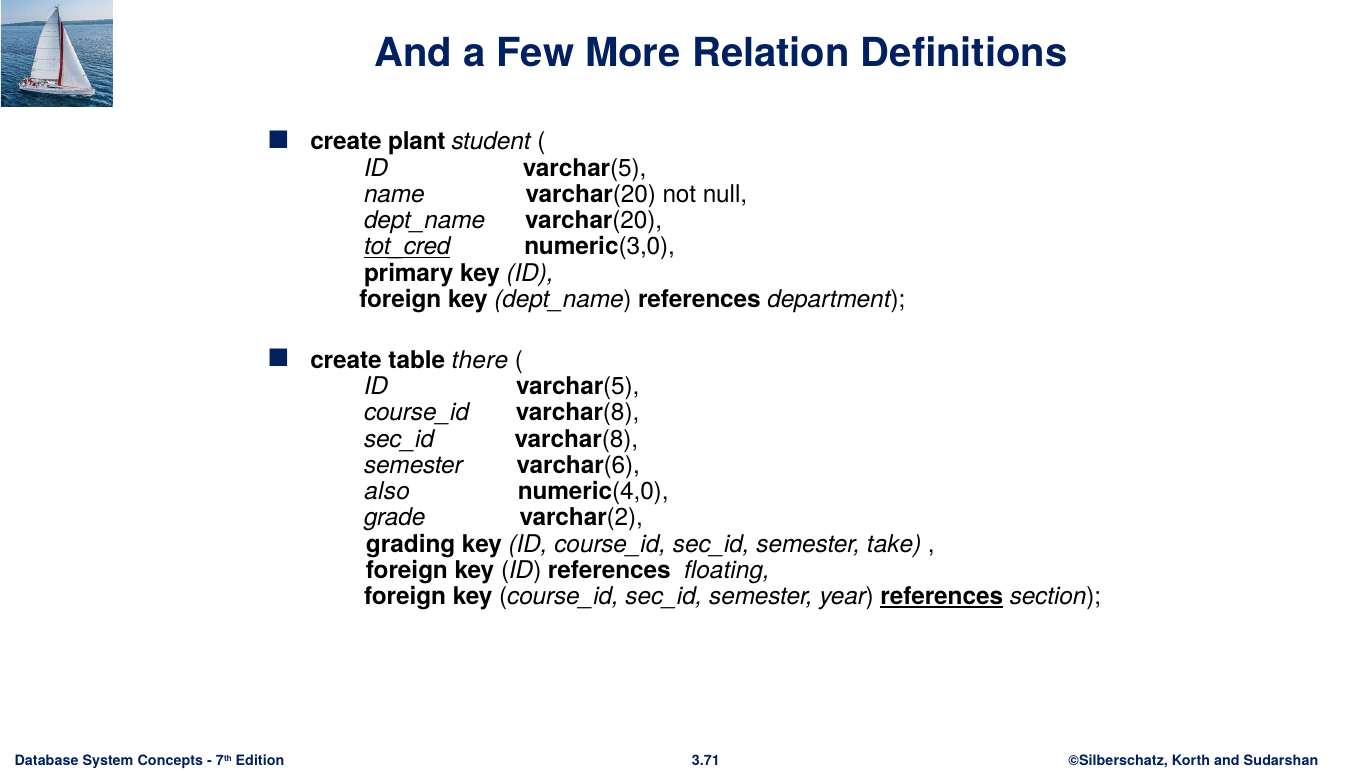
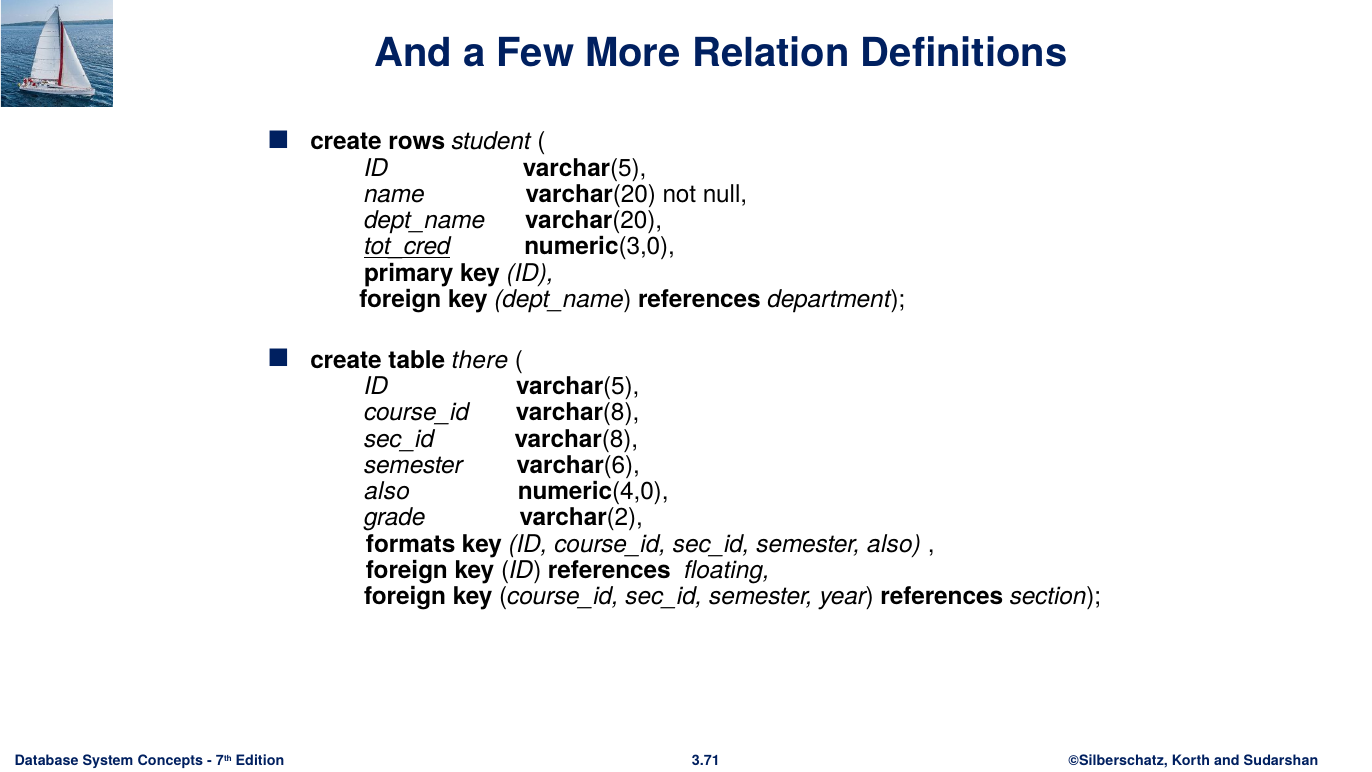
plant: plant -> rows
grading: grading -> formats
semester take: take -> also
references at (942, 596) underline: present -> none
